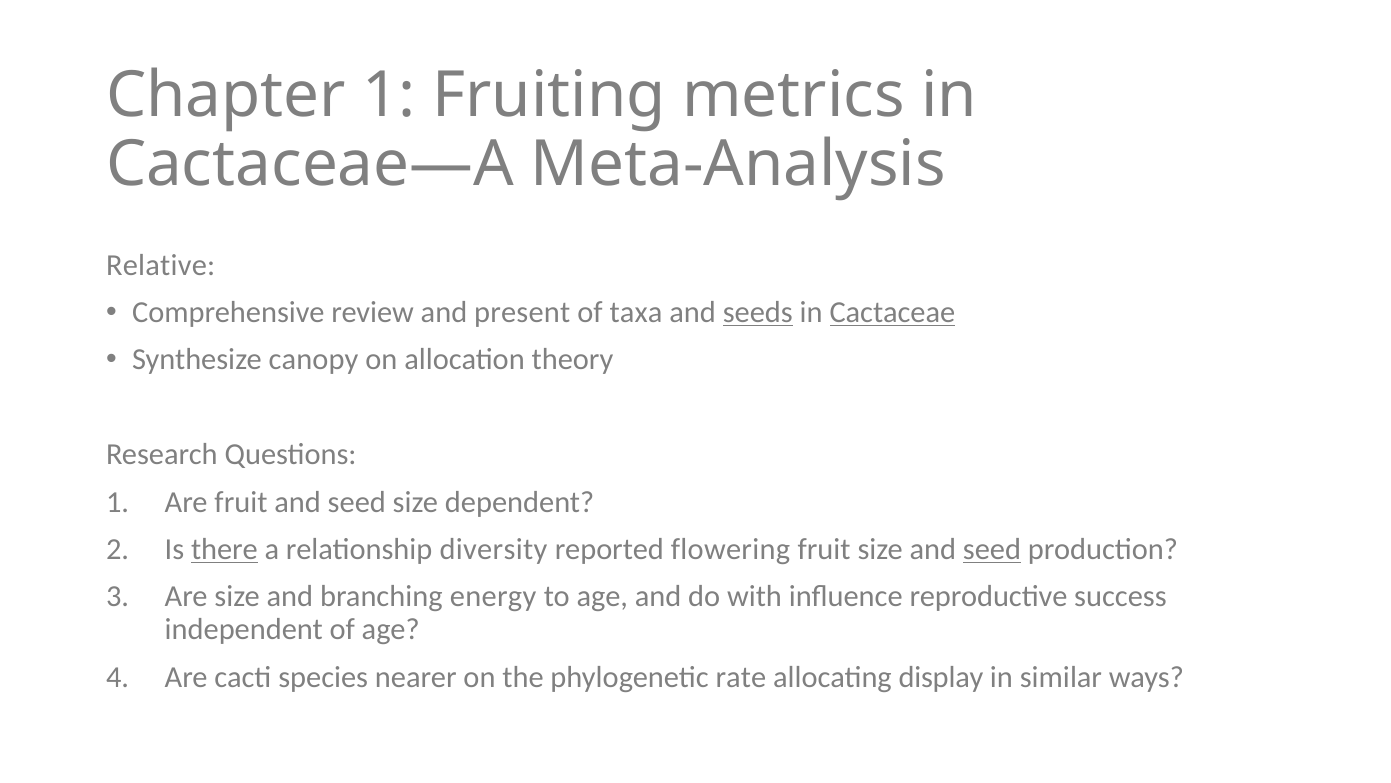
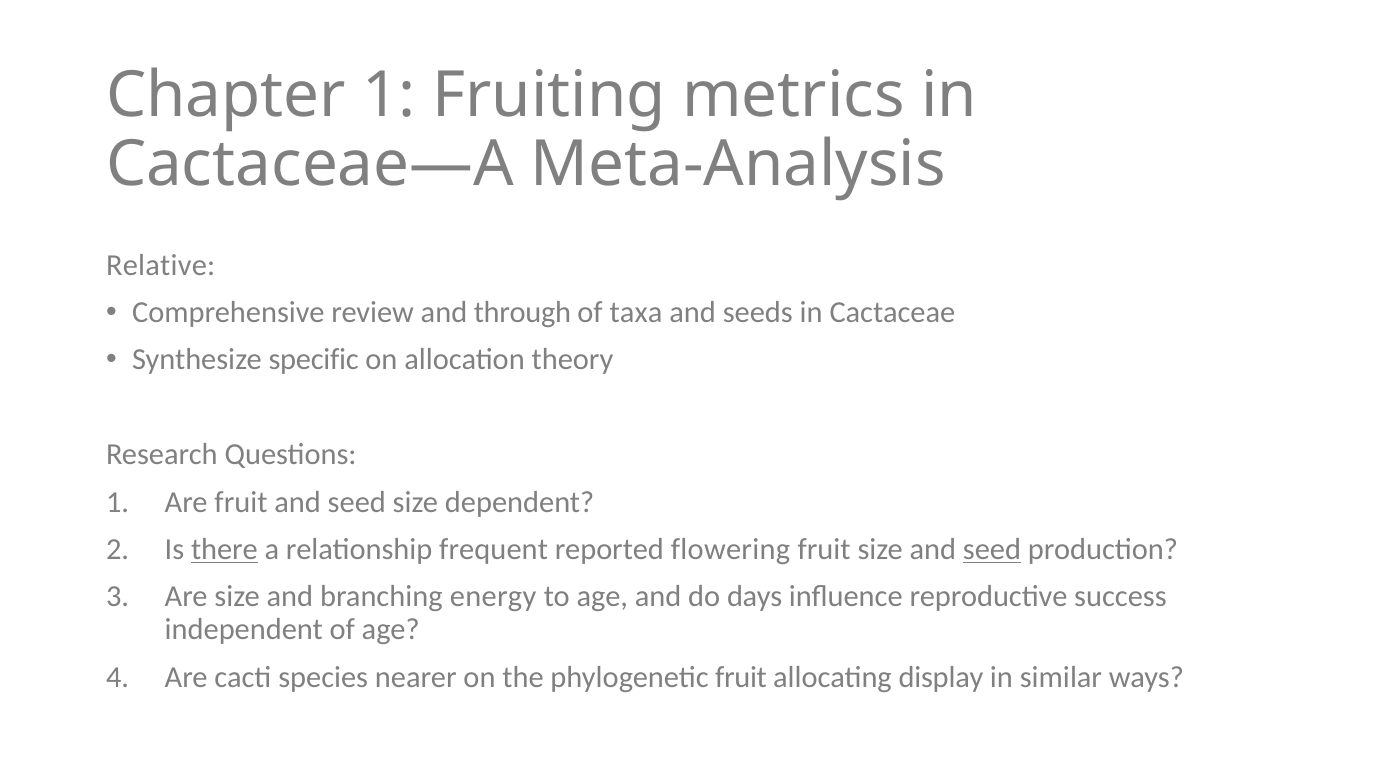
present: present -> through
seeds underline: present -> none
Cactaceae underline: present -> none
canopy: canopy -> specific
diversity: diversity -> frequent
with: with -> days
phylogenetic rate: rate -> fruit
